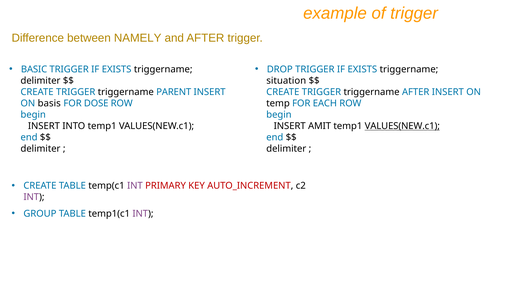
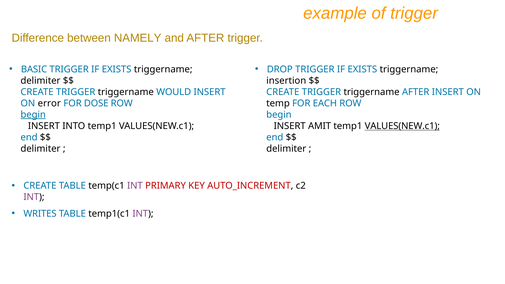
situation: situation -> insertion
PARENT: PARENT -> WOULD
basis: basis -> error
begin at (33, 115) underline: none -> present
GROUP: GROUP -> WRITES
